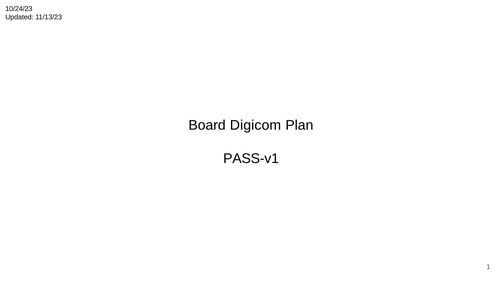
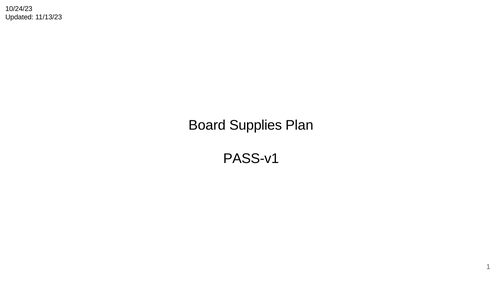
Digicom: Digicom -> Supplies
